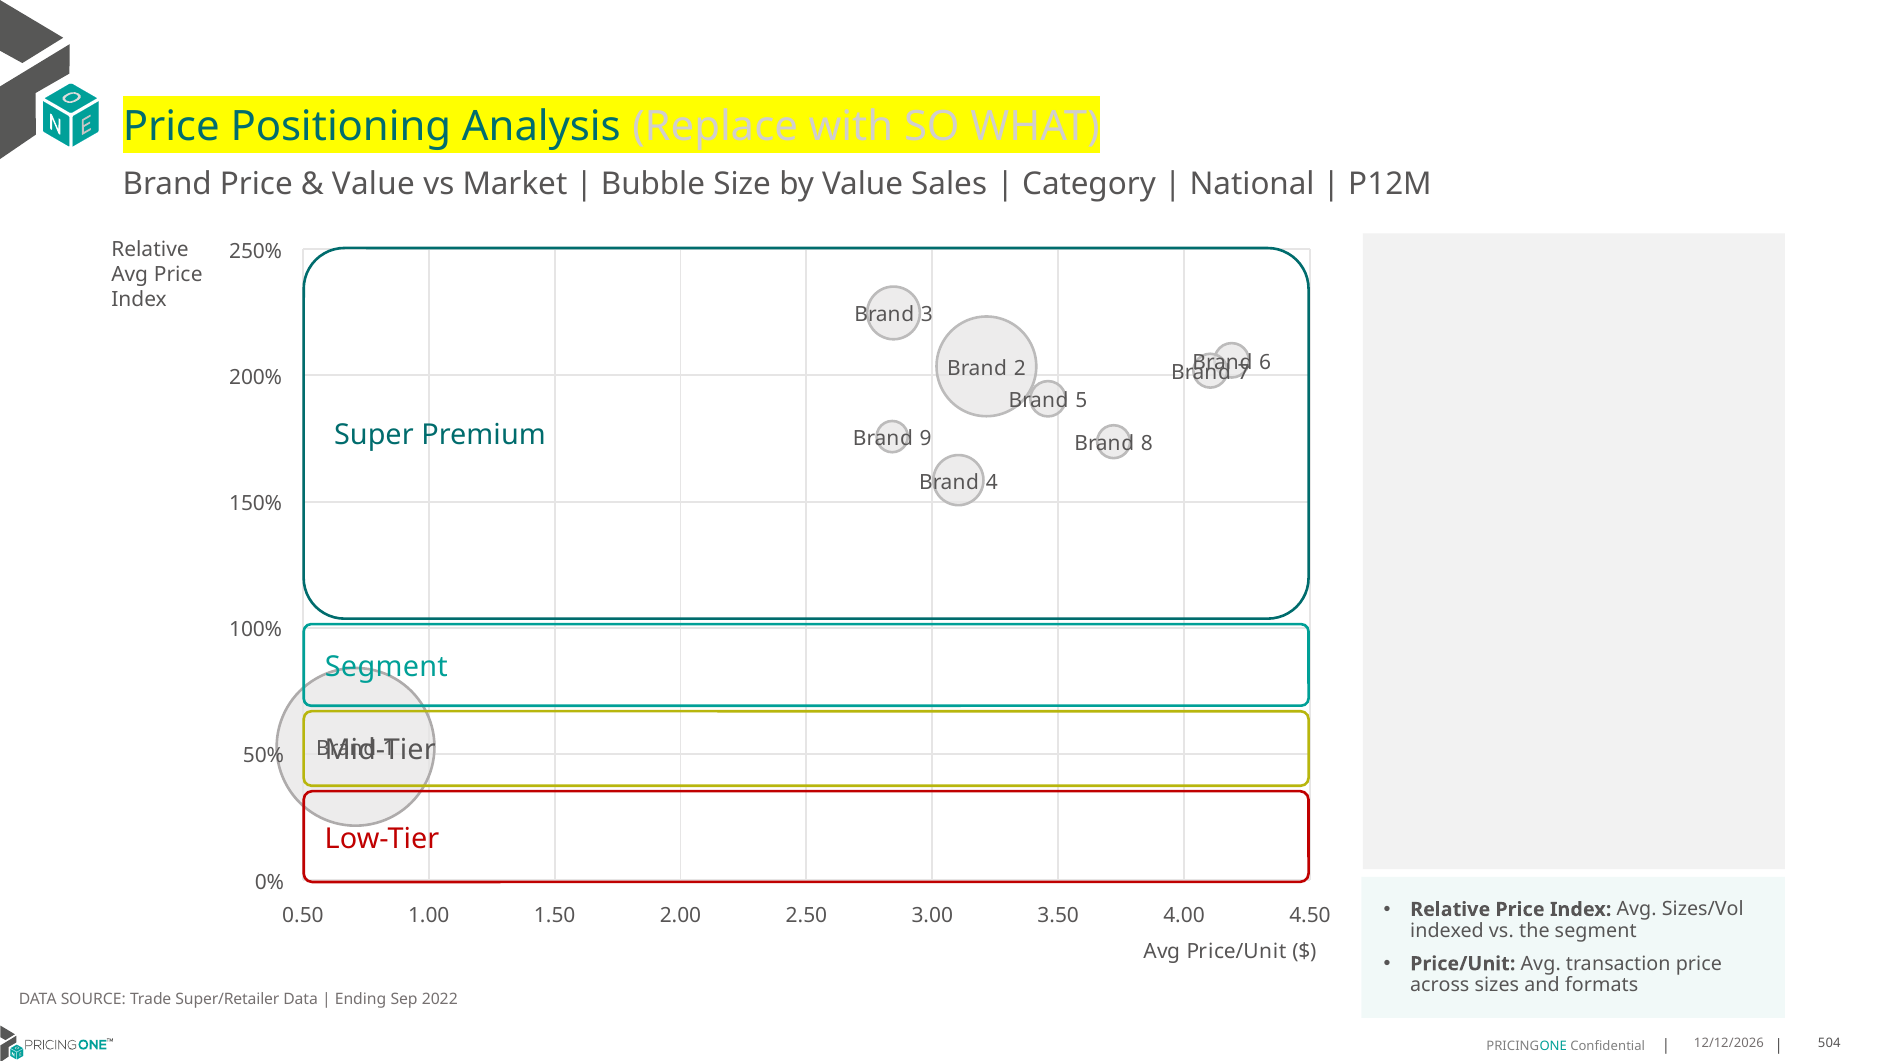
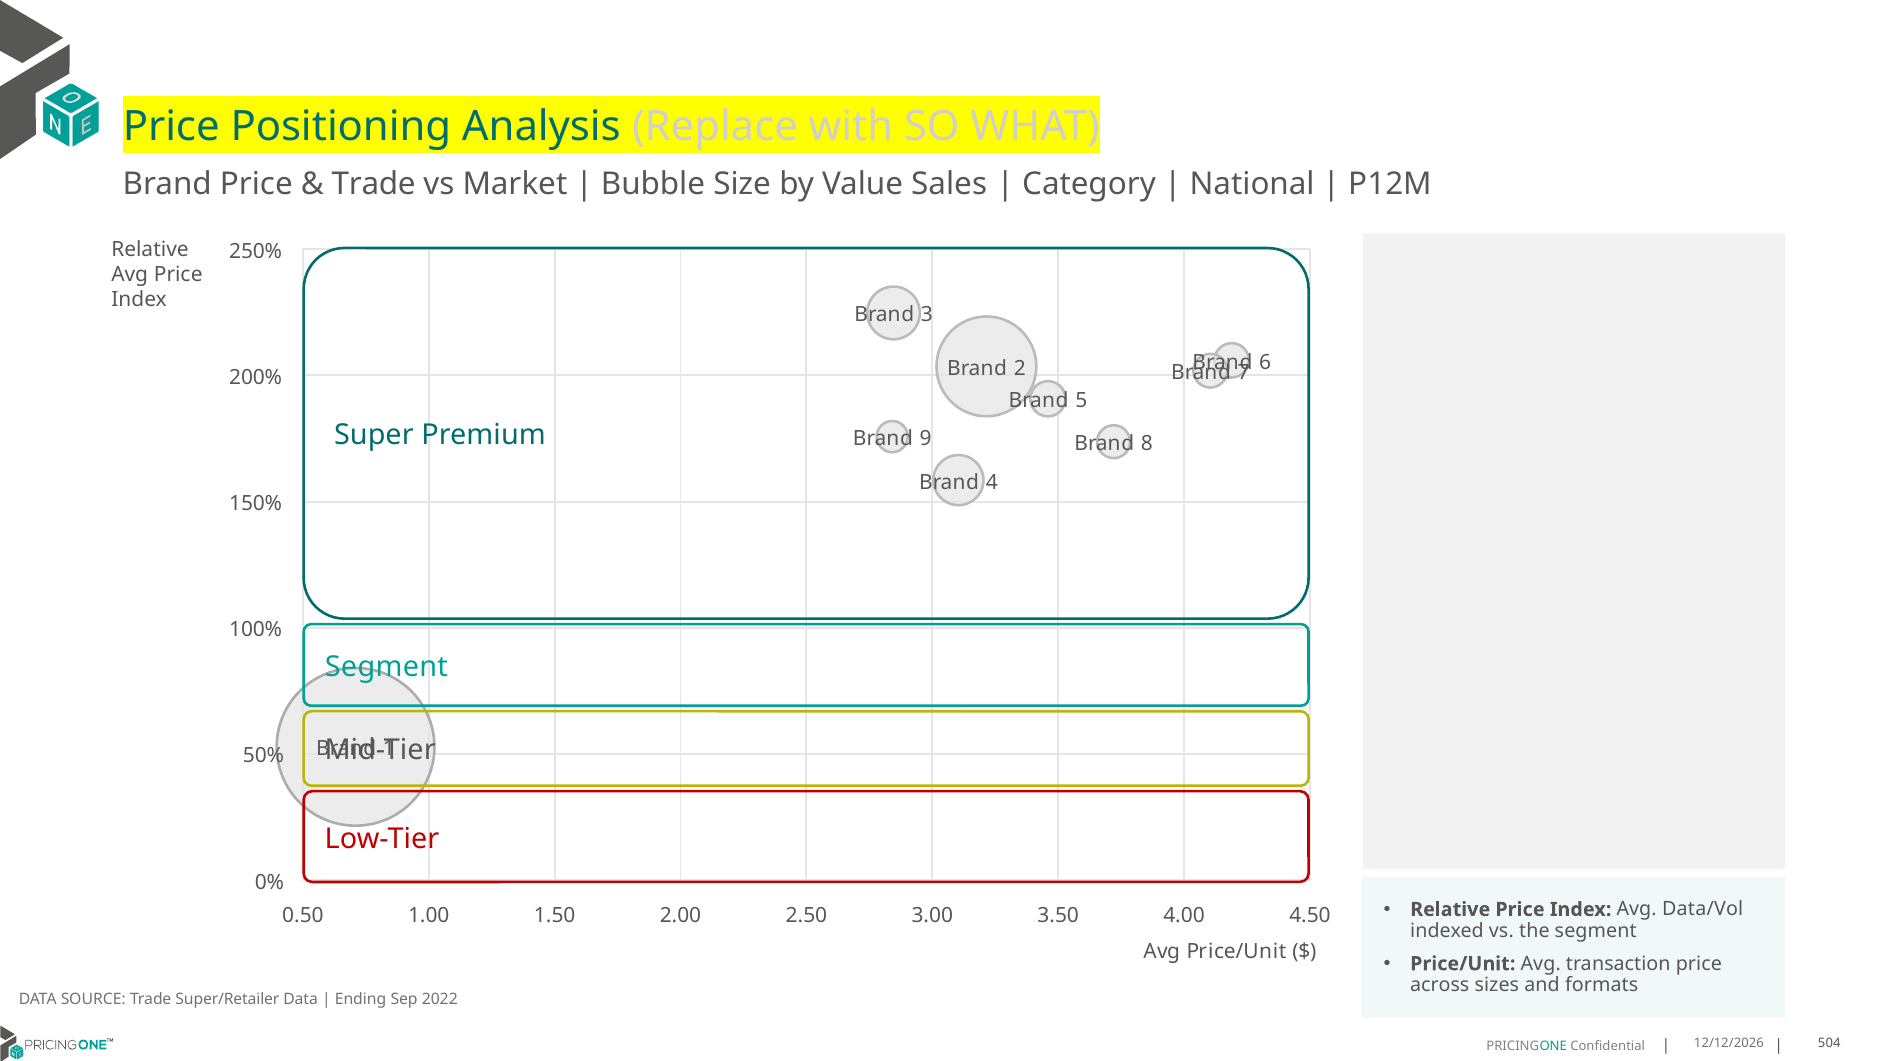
Value at (373, 184): Value -> Trade
Sizes/Vol: Sizes/Vol -> Data/Vol
